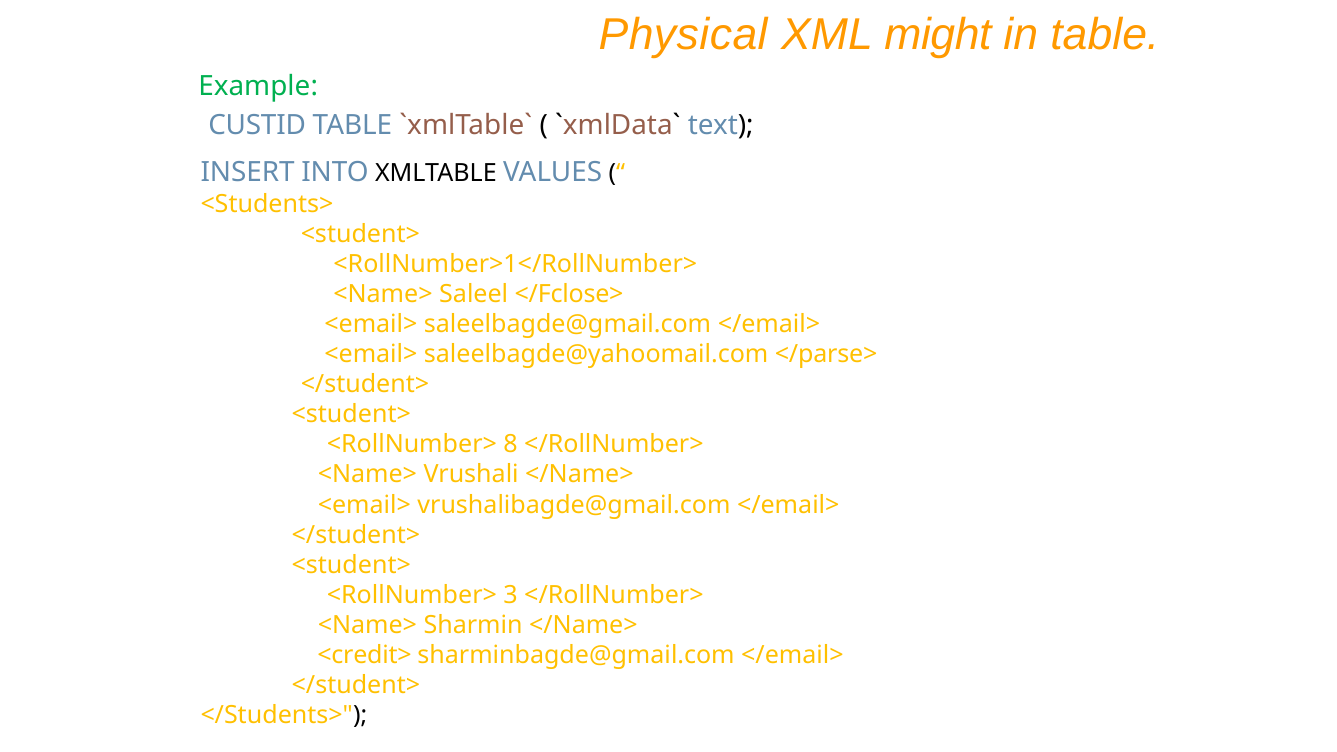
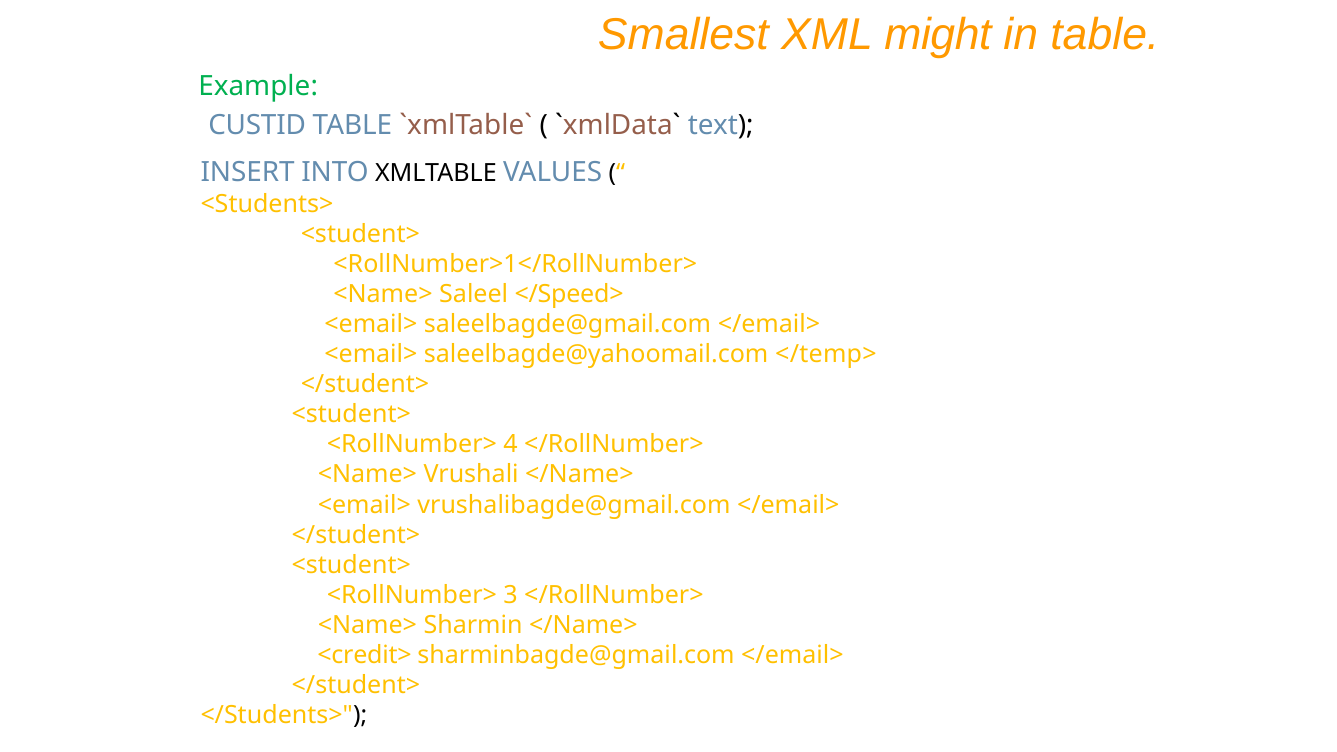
Physical: Physical -> Smallest
</Fclose>: </Fclose> -> </Speed>
</parse>: </parse> -> </temp>
8: 8 -> 4
